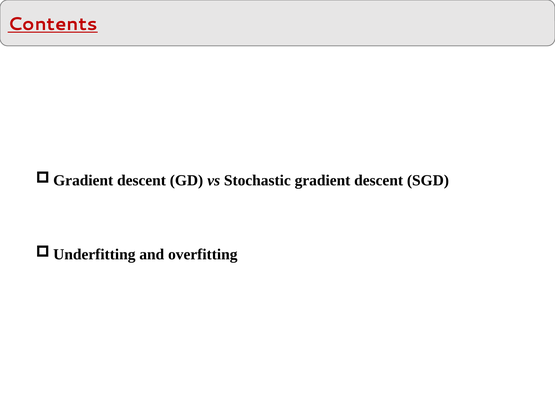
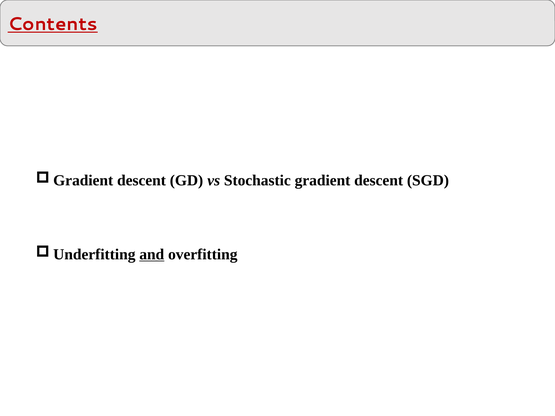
and underline: none -> present
